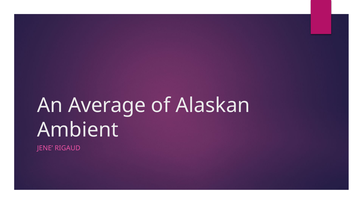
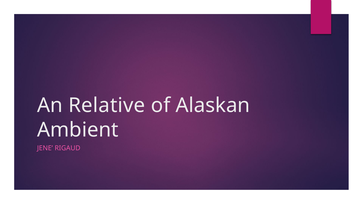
Average: Average -> Relative
